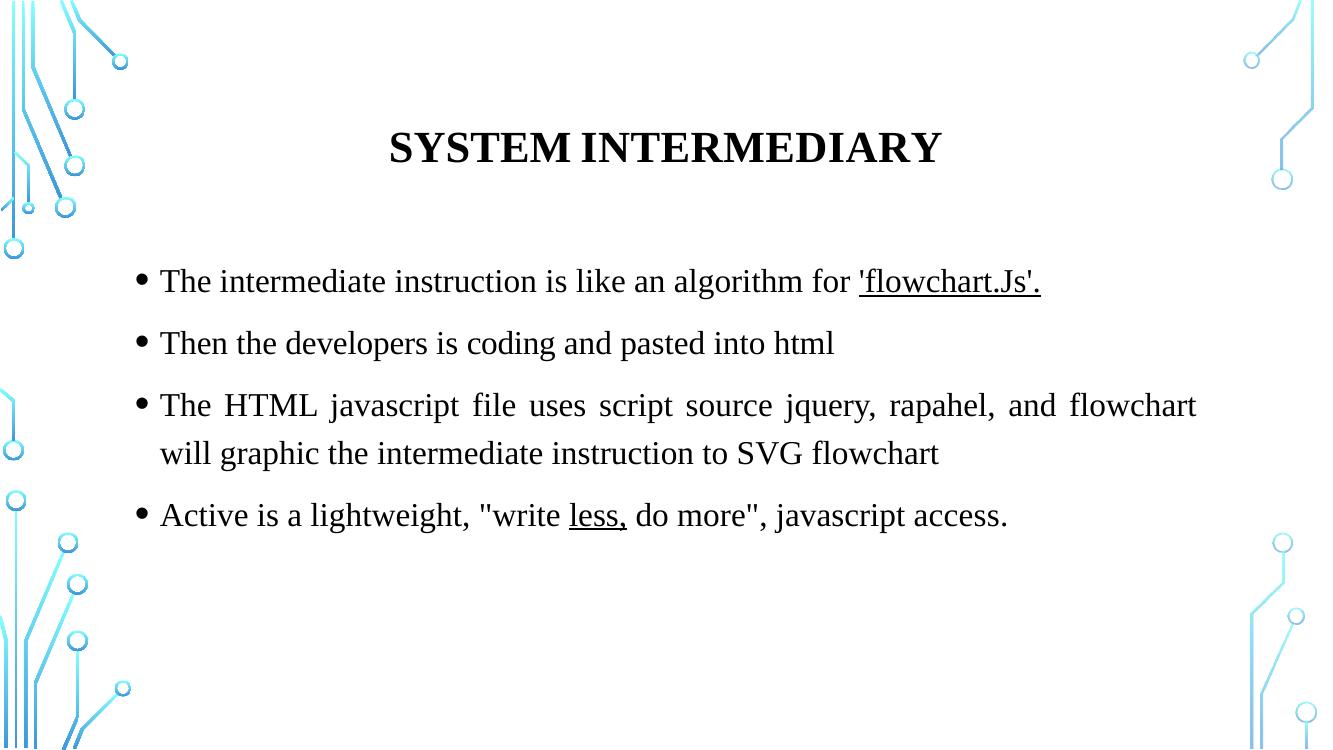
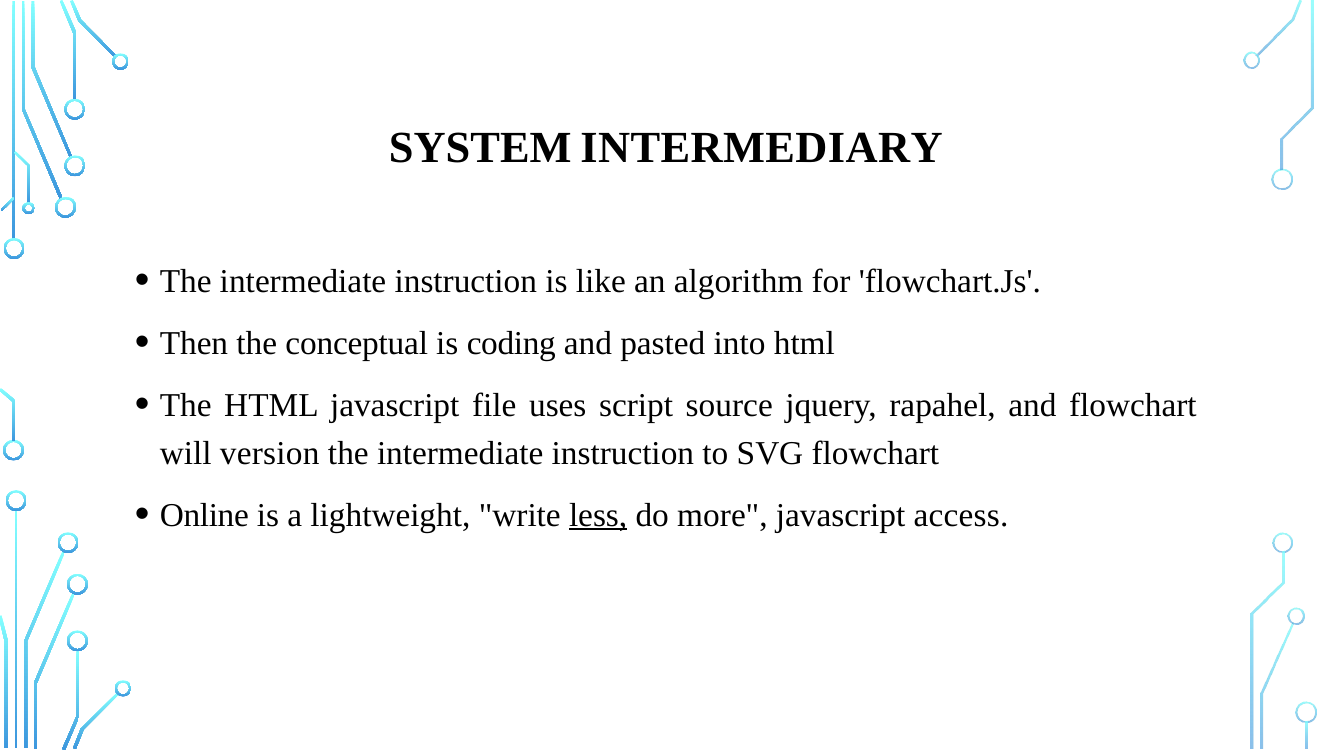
flowchart.Js underline: present -> none
developers: developers -> conceptual
graphic: graphic -> version
Active: Active -> Online
